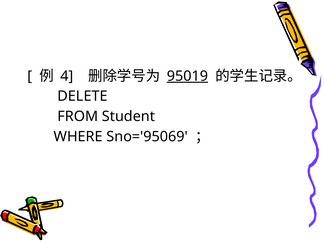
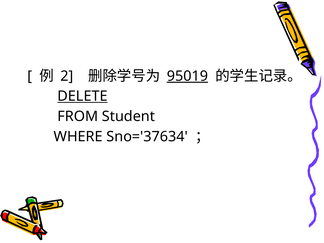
4: 4 -> 2
DELETE underline: none -> present
Sno='95069: Sno='95069 -> Sno='37634
